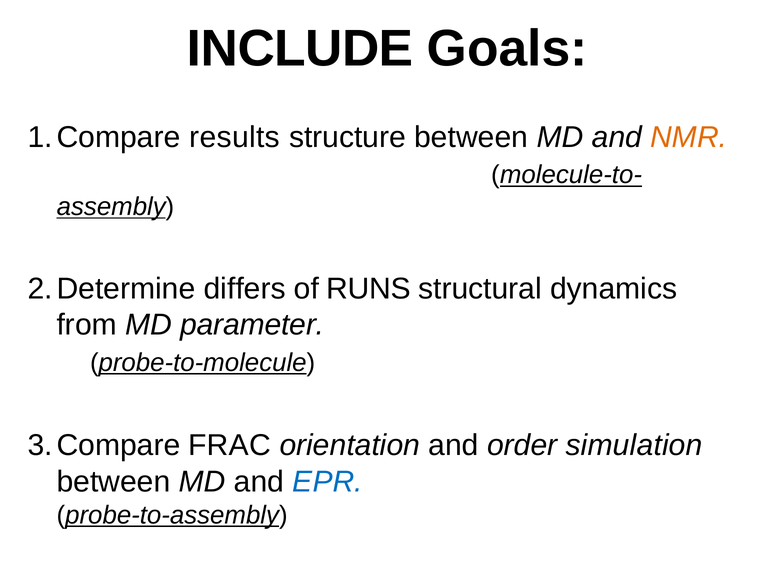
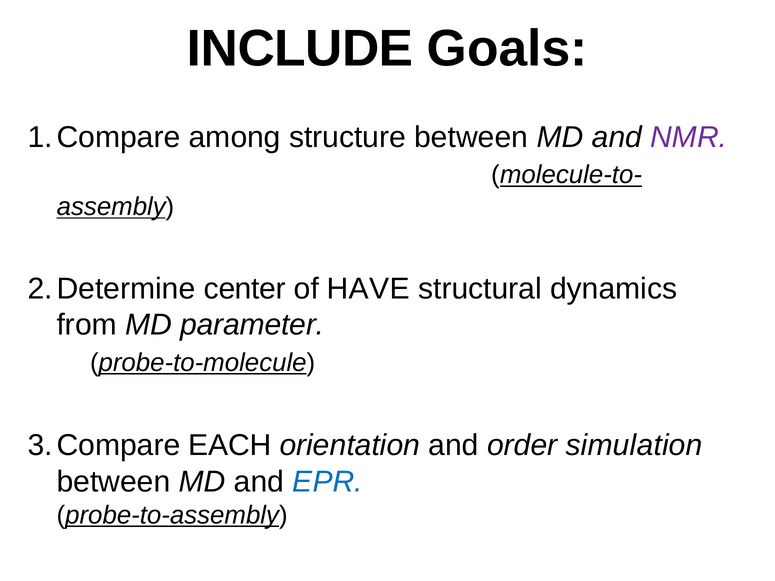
results: results -> among
NMR colour: orange -> purple
differs: differs -> center
RUNS: RUNS -> HAVE
FRAC: FRAC -> EACH
